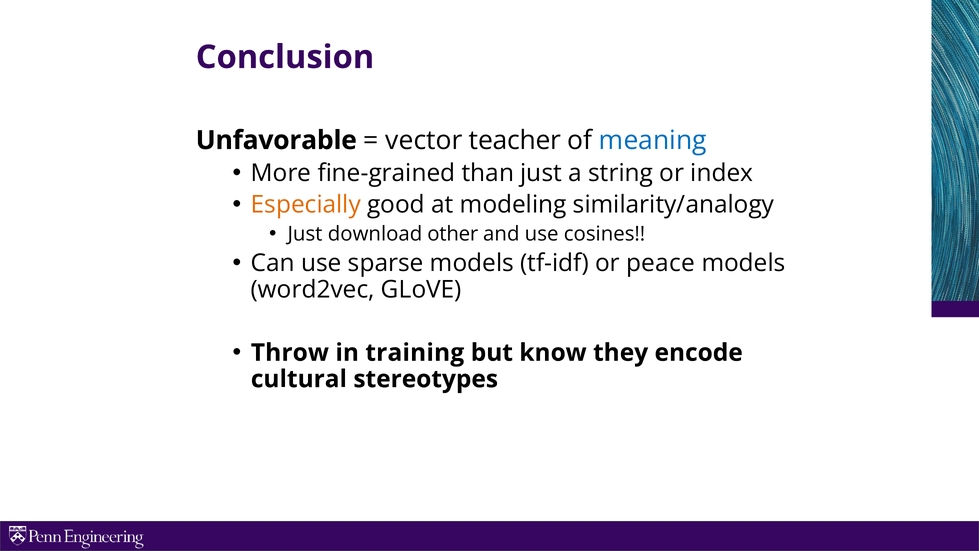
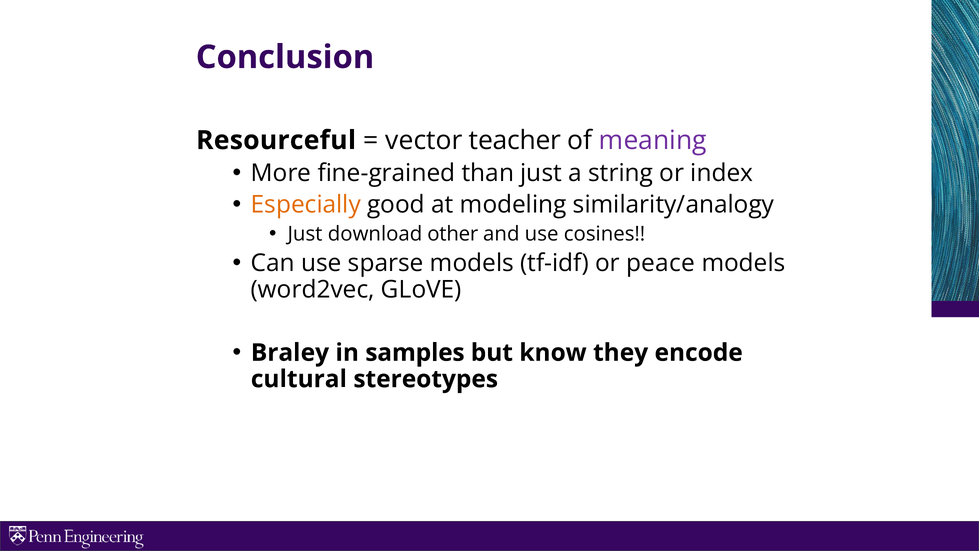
Unfavorable: Unfavorable -> Resourceful
meaning colour: blue -> purple
Throw: Throw -> Braley
training: training -> samples
